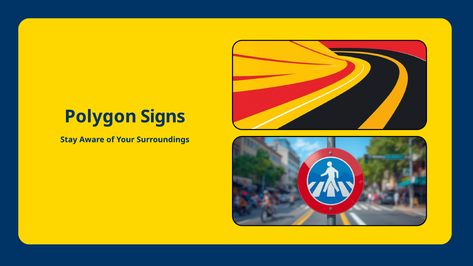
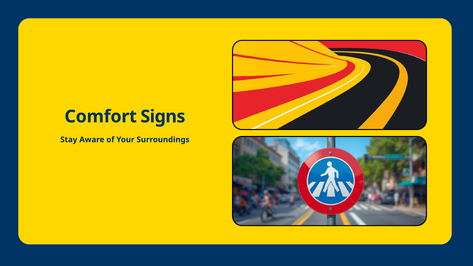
Polygon: Polygon -> Comfort
